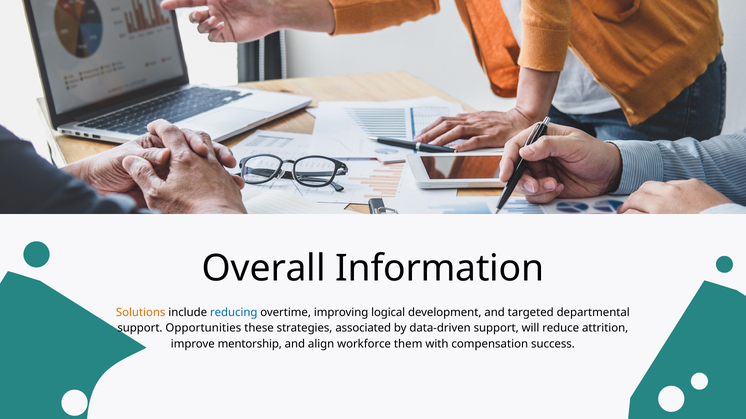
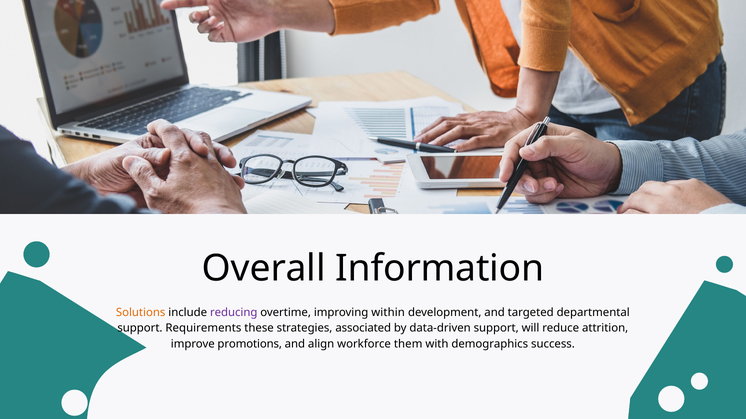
reducing colour: blue -> purple
logical: logical -> within
Opportunities: Opportunities -> Requirements
mentorship: mentorship -> promotions
compensation: compensation -> demographics
